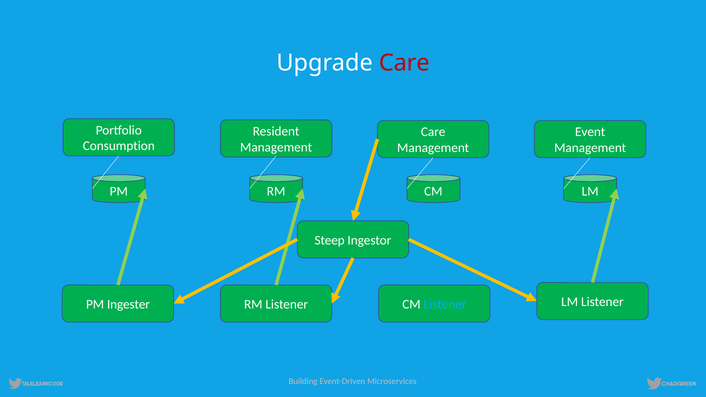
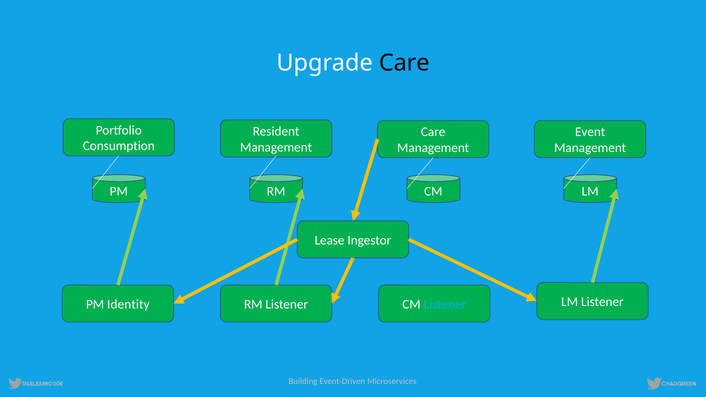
Care at (404, 63) colour: red -> black
Steep: Steep -> Lease
Ingester: Ingester -> Identity
